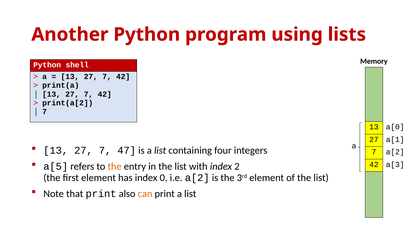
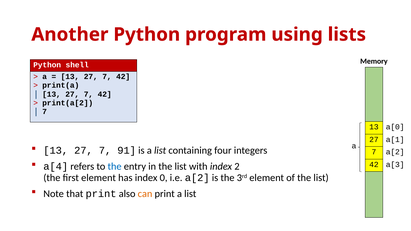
47: 47 -> 91
a[5: a[5 -> a[4
the at (115, 166) colour: orange -> blue
